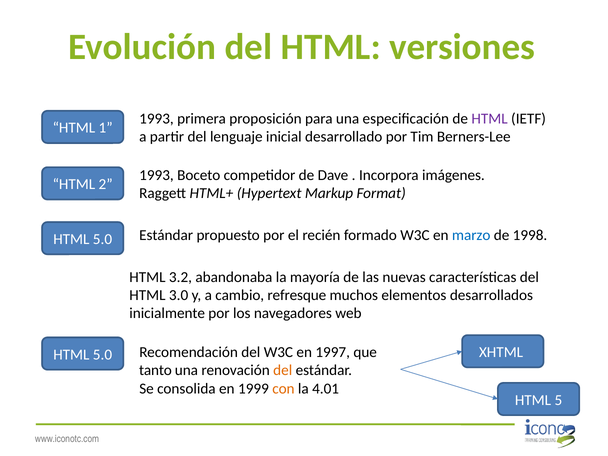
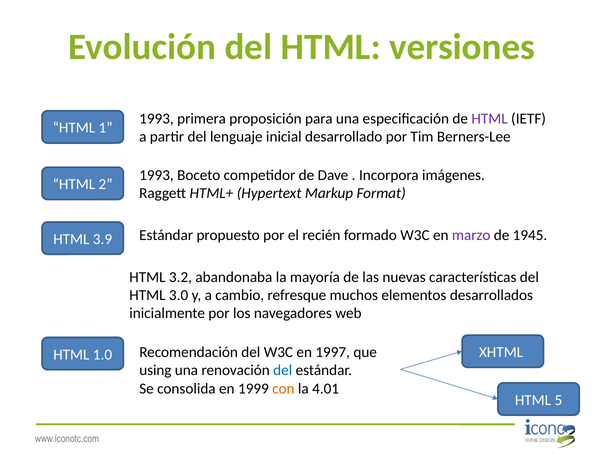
5.0 at (102, 239): 5.0 -> 3.9
marzo colour: blue -> purple
1998: 1998 -> 1945
5.0 at (102, 355): 5.0 -> 1.0
tanto: tanto -> using
del at (283, 370) colour: orange -> blue
